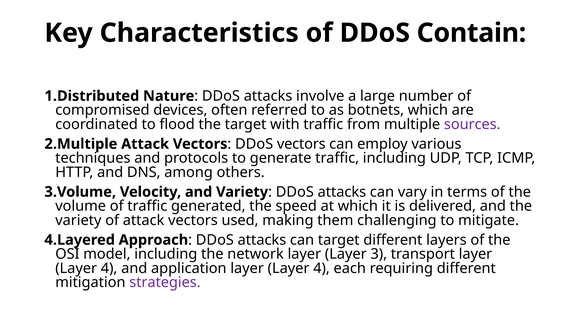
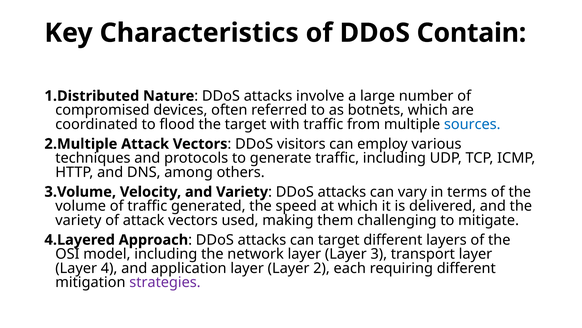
sources colour: purple -> blue
DDoS vectors: vectors -> visitors
application layer Layer 4: 4 -> 2
